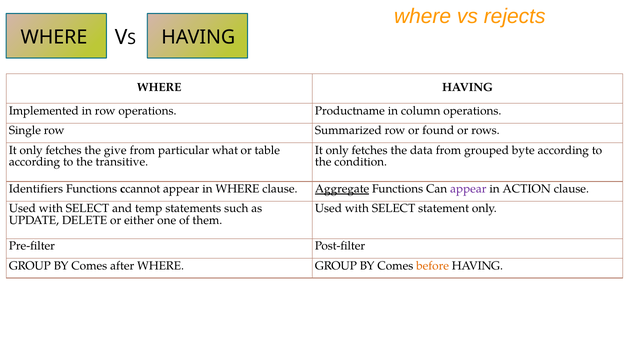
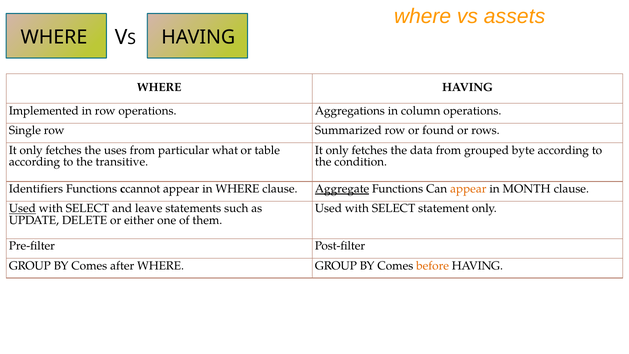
rejects: rejects -> assets
Productname: Productname -> Aggregations
give: give -> uses
appear at (468, 189) colour: purple -> orange
ACTION: ACTION -> MONTH
Used at (22, 208) underline: none -> present
temp: temp -> leave
